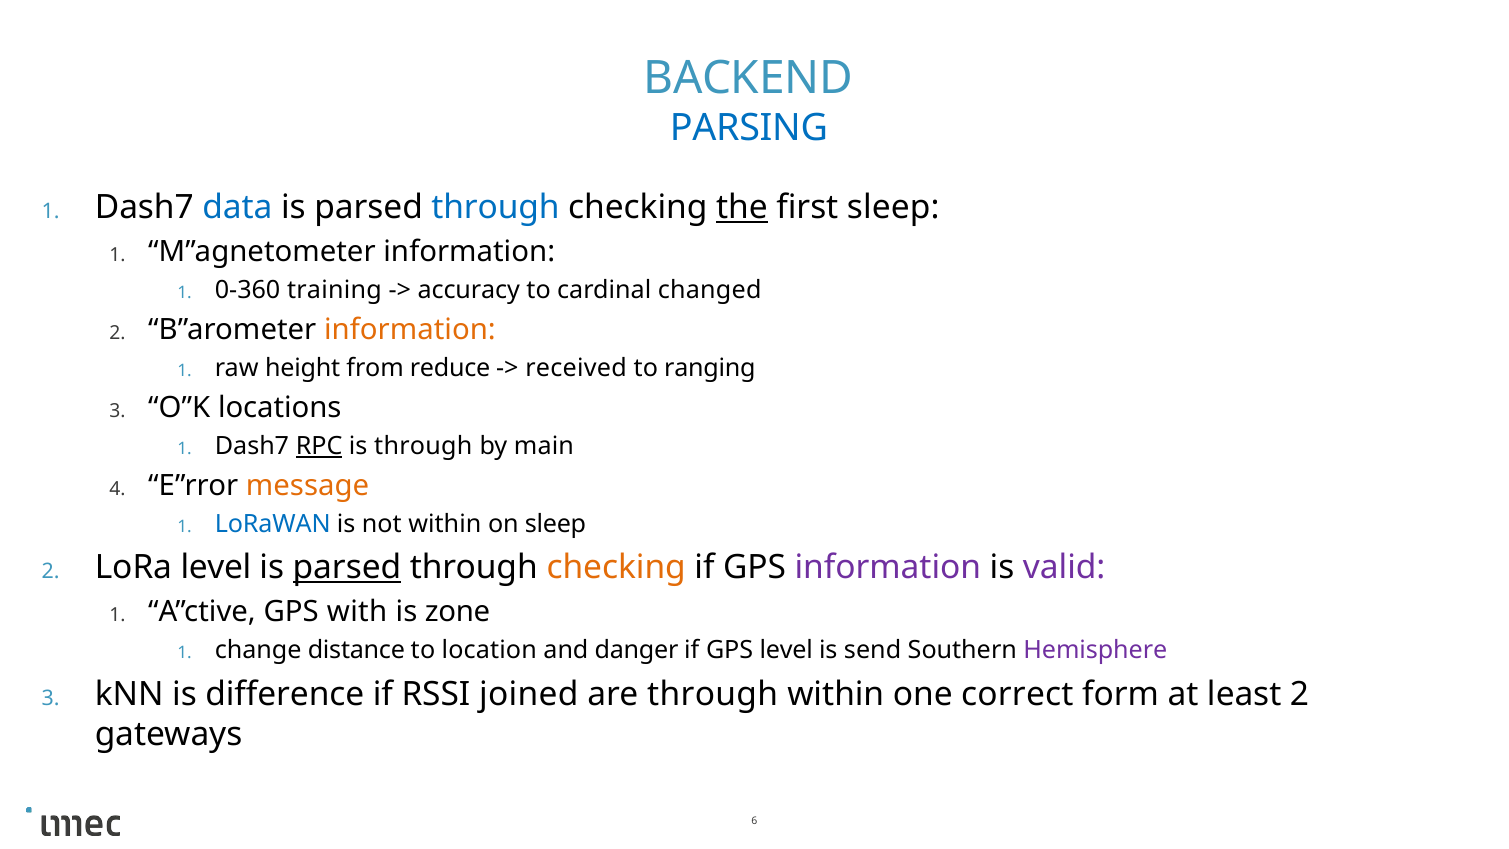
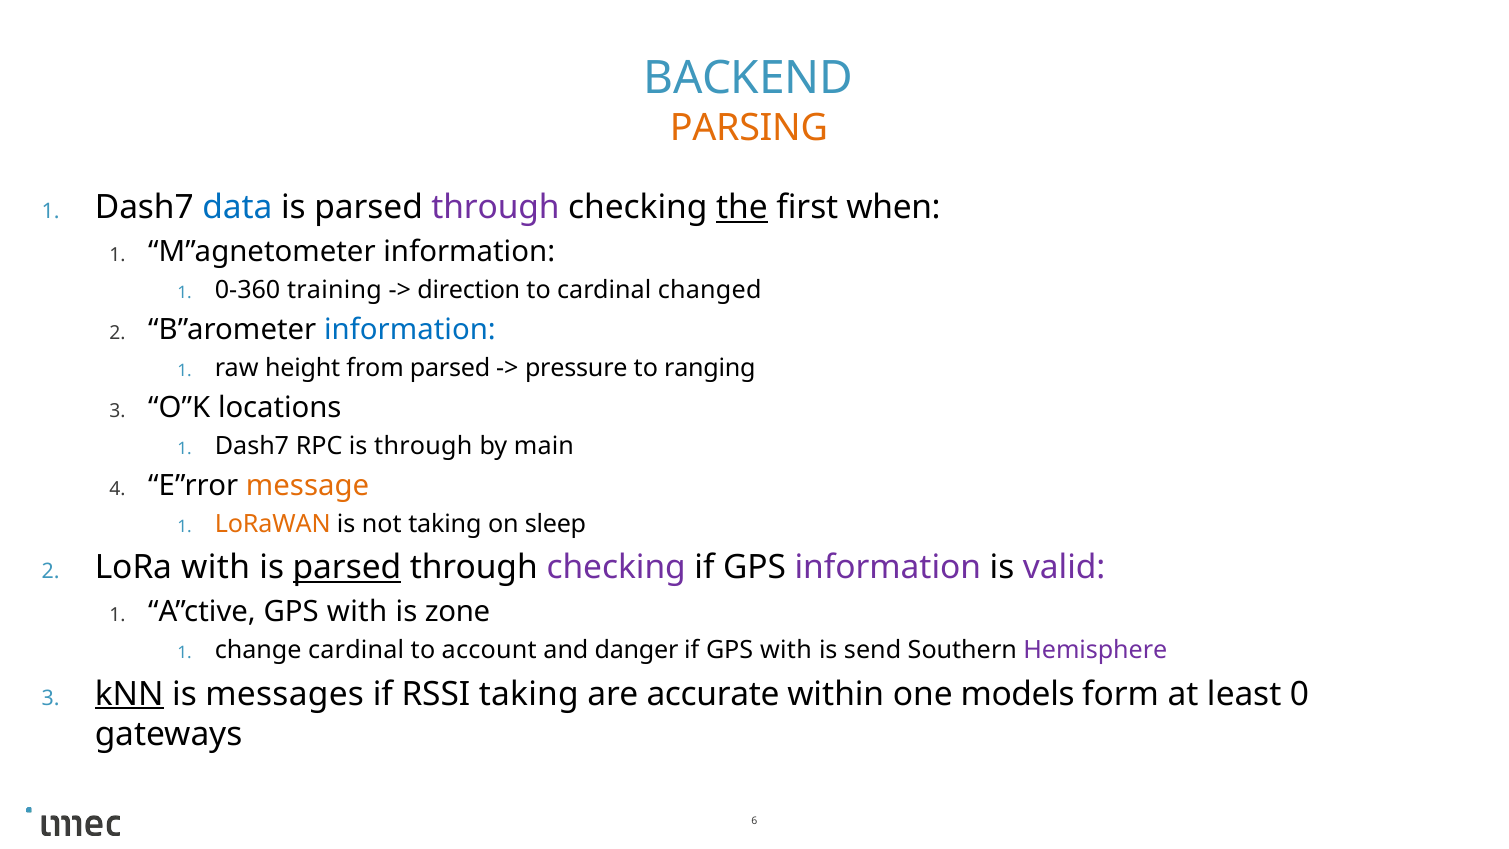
PARSING colour: blue -> orange
through at (495, 207) colour: blue -> purple
first sleep: sleep -> when
accuracy: accuracy -> direction
information at (410, 330) colour: orange -> blue
from reduce: reduce -> parsed
received: received -> pressure
RPC underline: present -> none
LoRaWAN colour: blue -> orange
not within: within -> taking
LoRa level: level -> with
checking at (616, 568) colour: orange -> purple
change distance: distance -> cardinal
location: location -> account
if GPS level: level -> with
kNN underline: none -> present
difference: difference -> messages
RSSI joined: joined -> taking
are through: through -> accurate
correct: correct -> models
least 2: 2 -> 0
